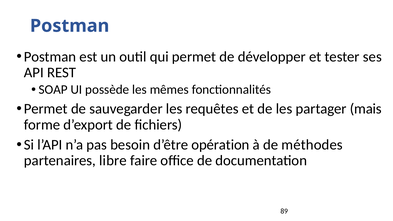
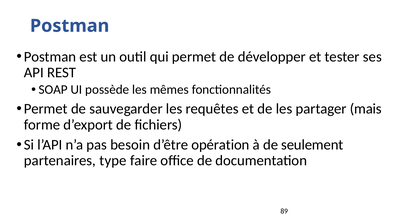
méthodes: méthodes -> seulement
libre: libre -> type
